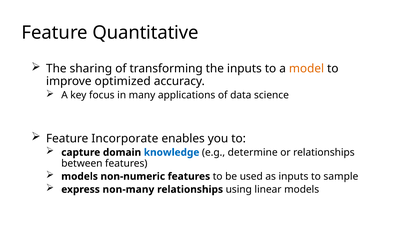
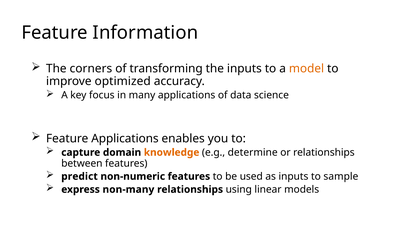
Quantitative: Quantitative -> Information
sharing: sharing -> corners
Feature Incorporate: Incorporate -> Applications
knowledge colour: blue -> orange
models at (80, 176): models -> predict
